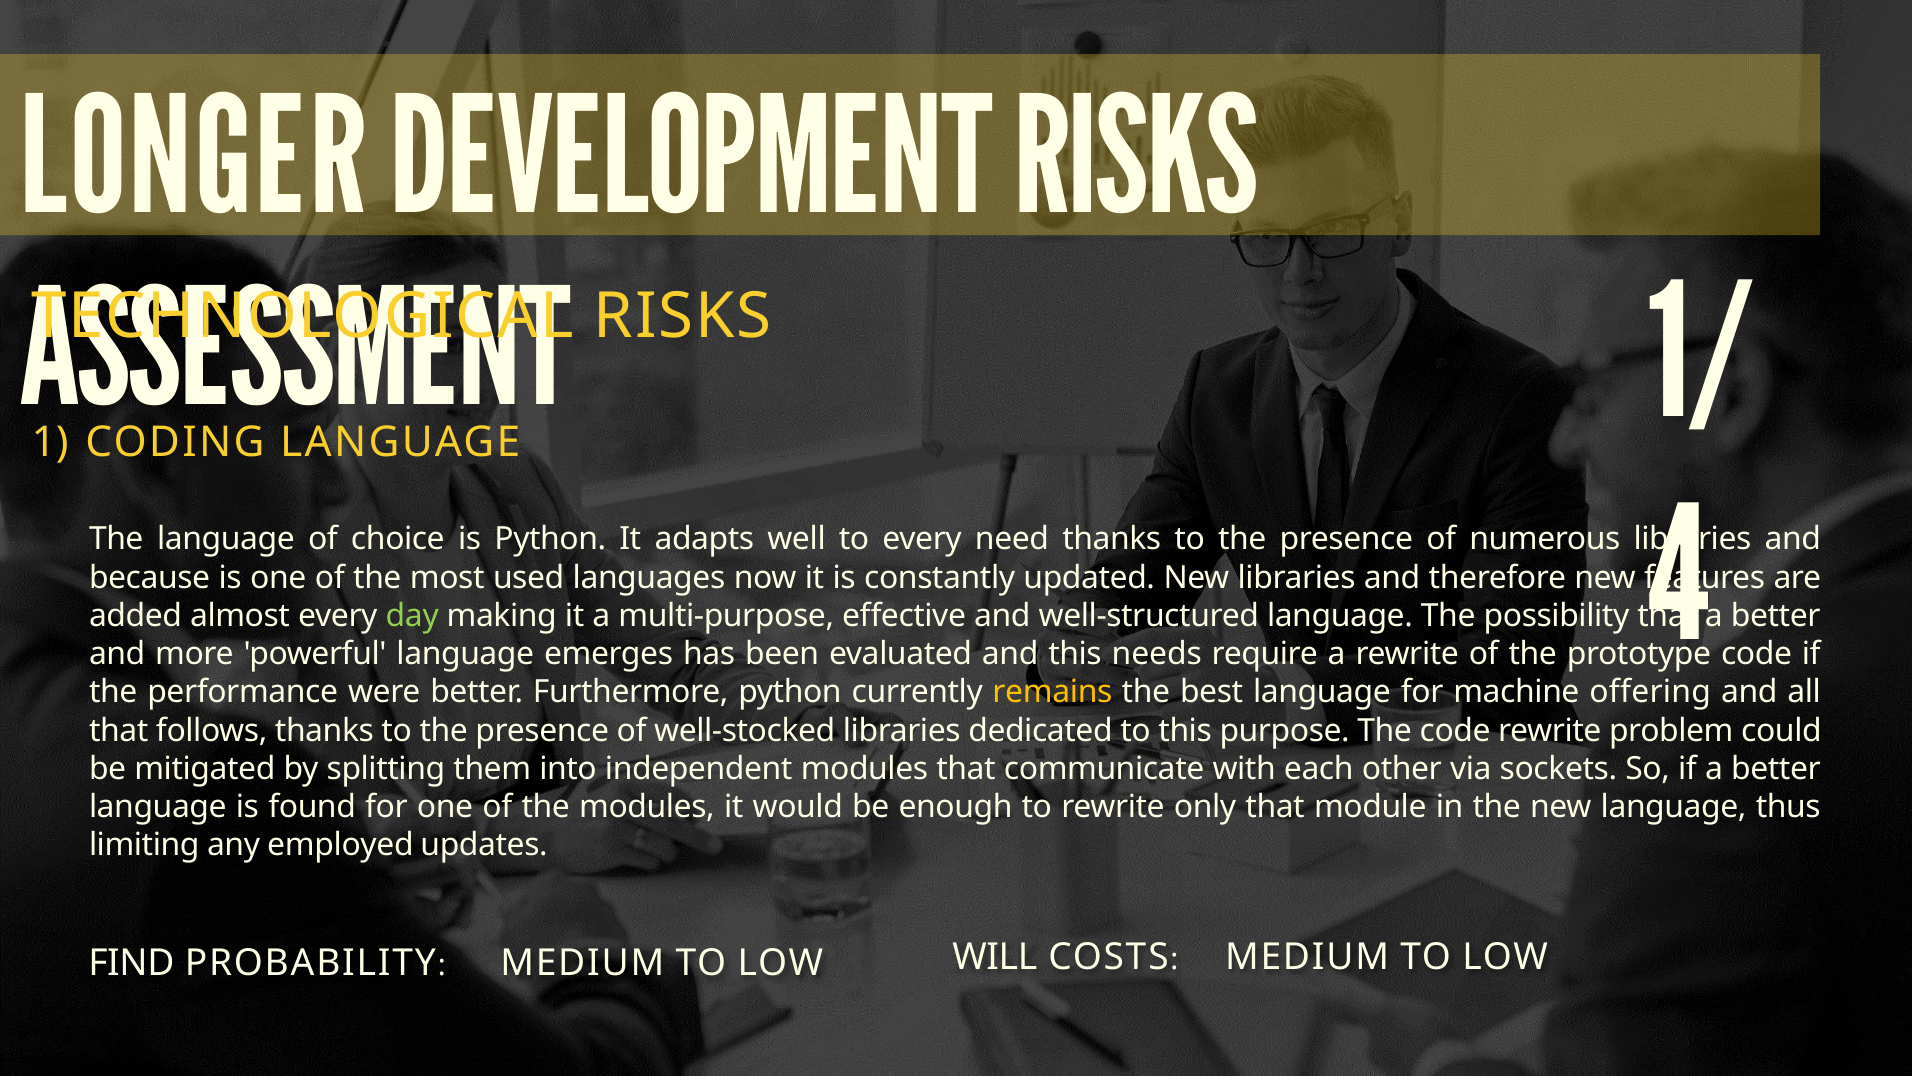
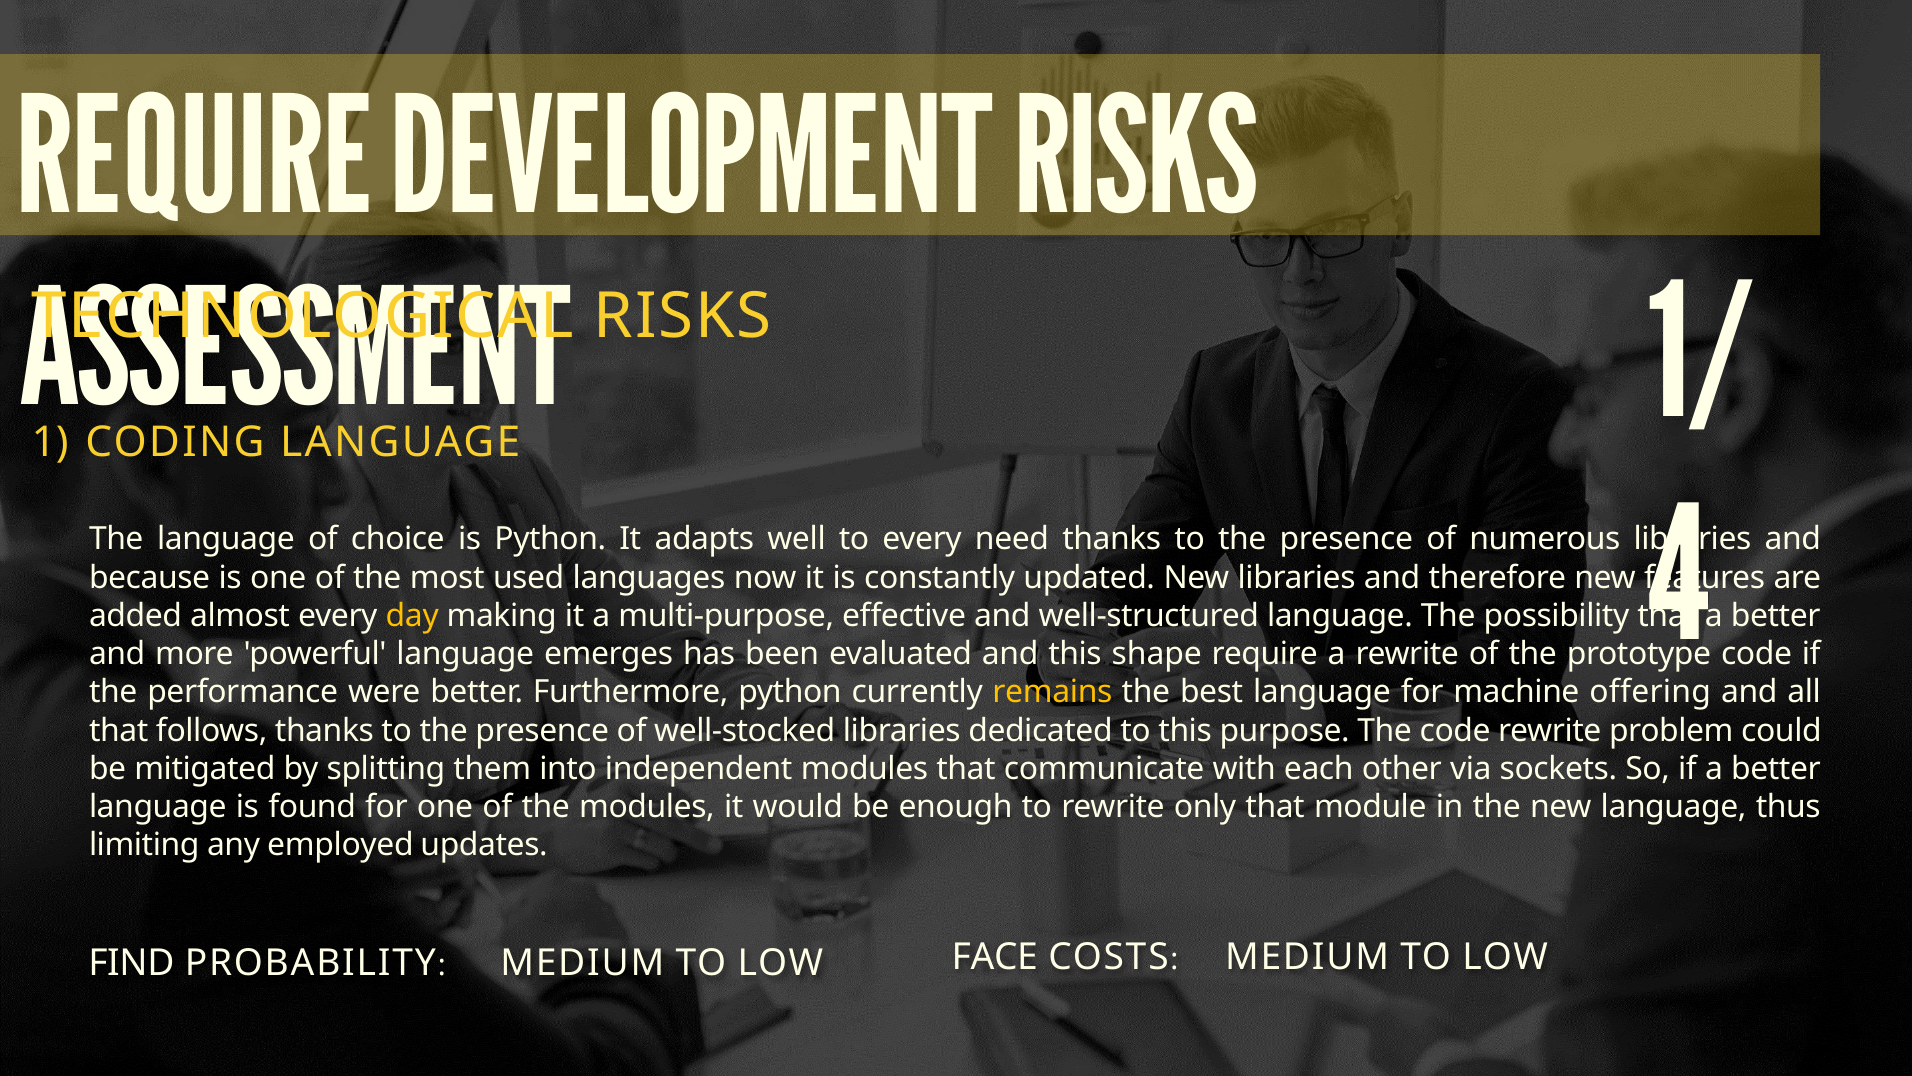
LONGER at (194, 159): LONGER -> REQUIRE
day colour: light green -> yellow
needs: needs -> shape
WILL: WILL -> FACE
